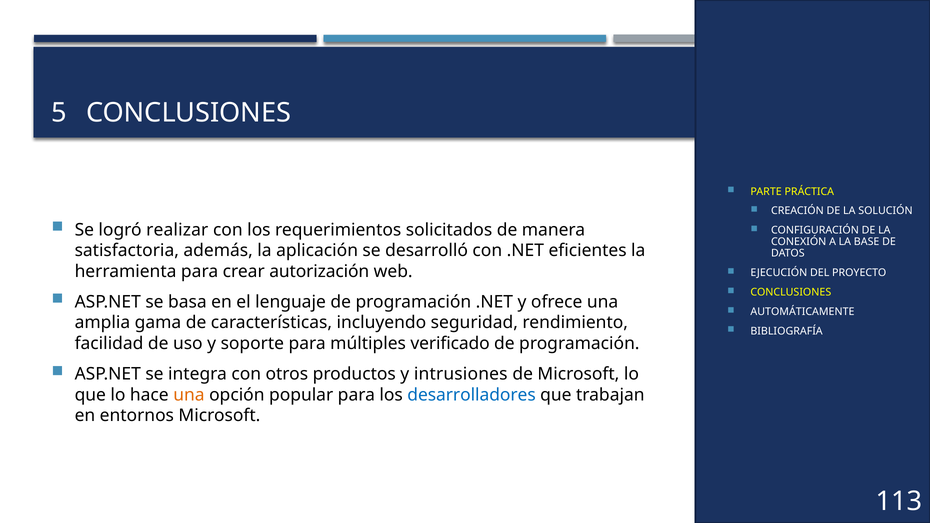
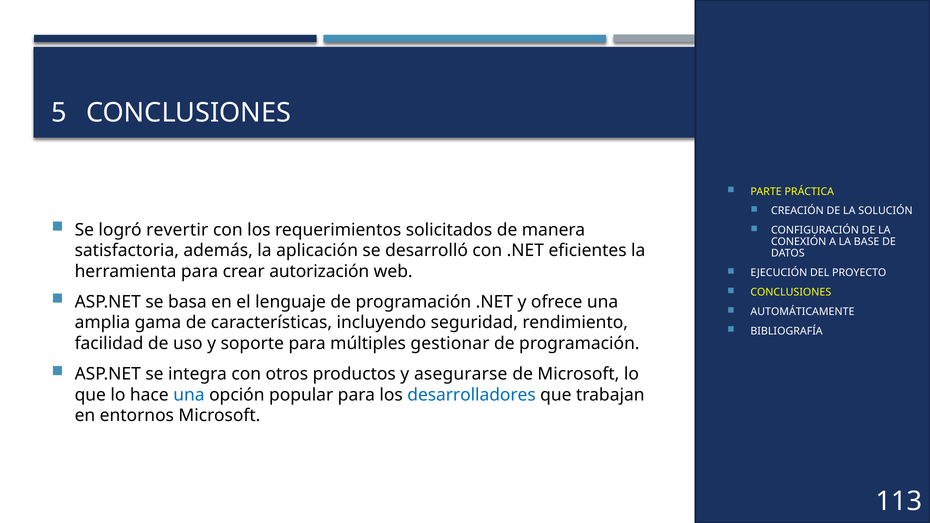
realizar: realizar -> revertir
verificado: verificado -> gestionar
intrusiones: intrusiones -> asegurarse
una at (189, 395) colour: orange -> blue
